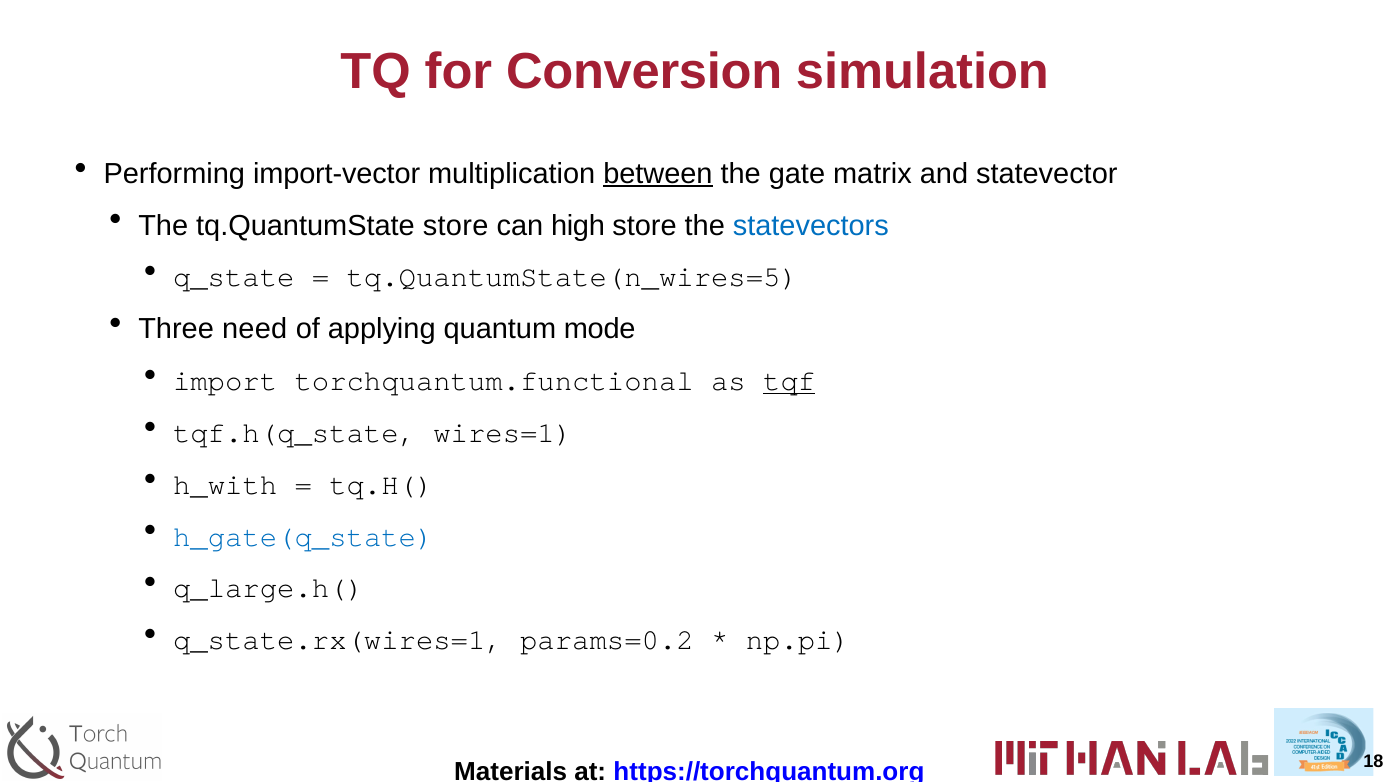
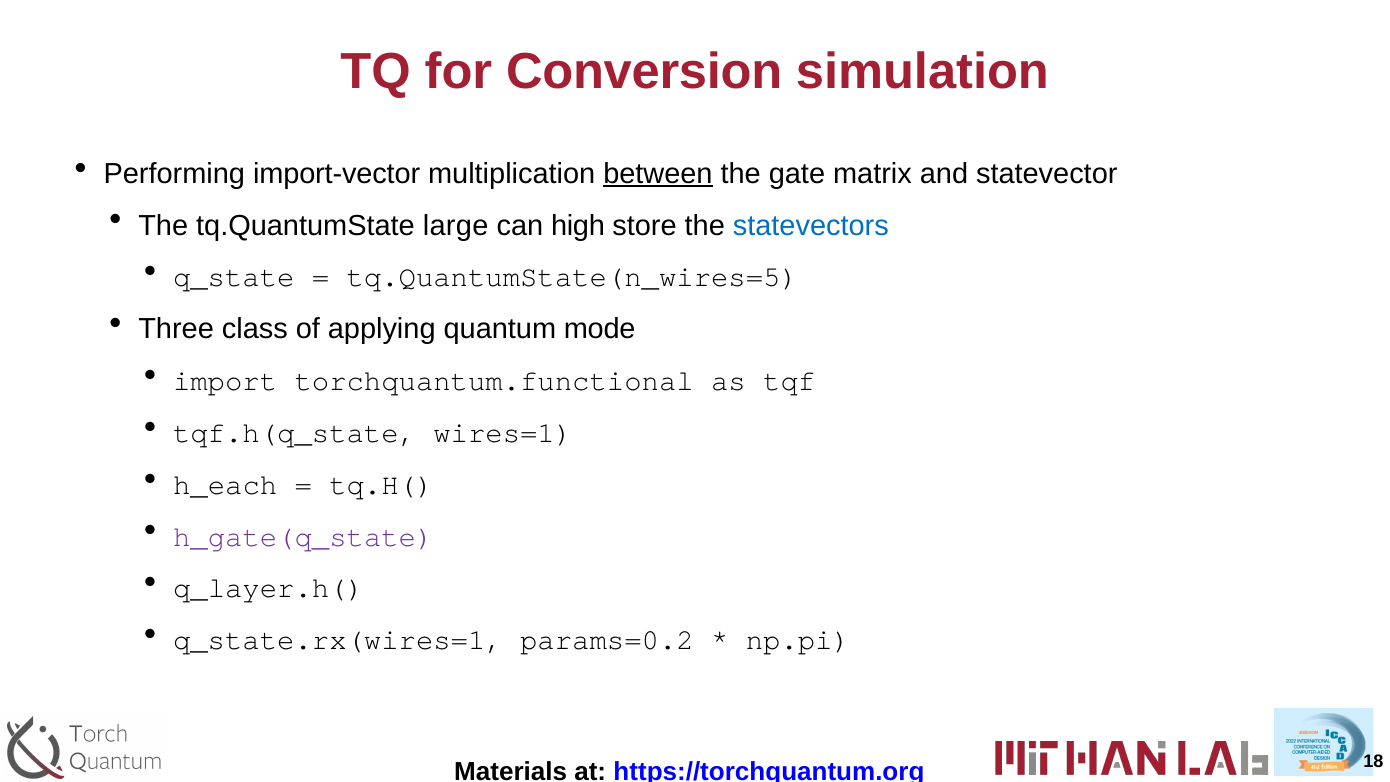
tq.QuantumState store: store -> large
need: need -> class
tqf underline: present -> none
h_with: h_with -> h_each
h_gate(q_state colour: blue -> purple
q_large.h(: q_large.h( -> q_layer.h(
